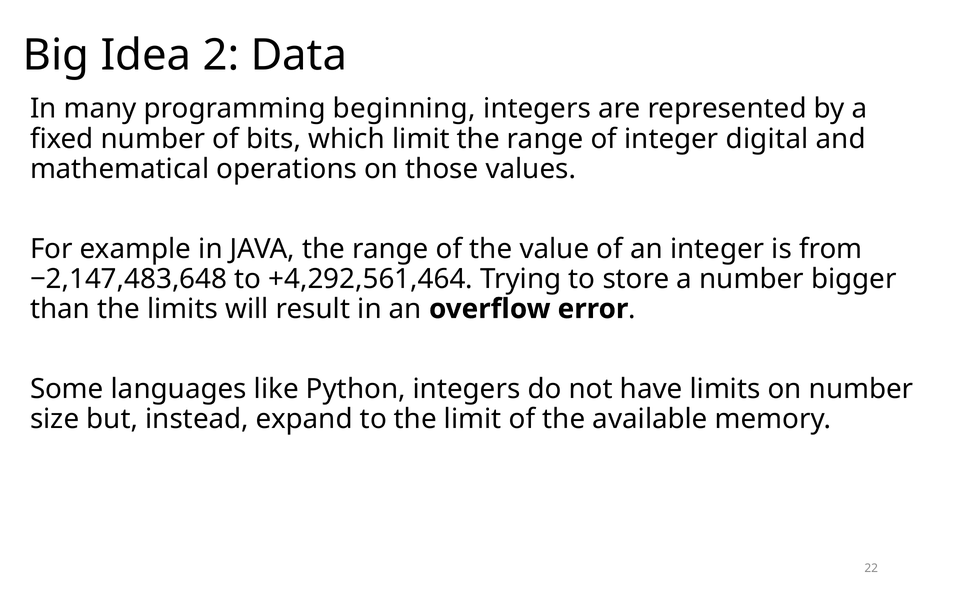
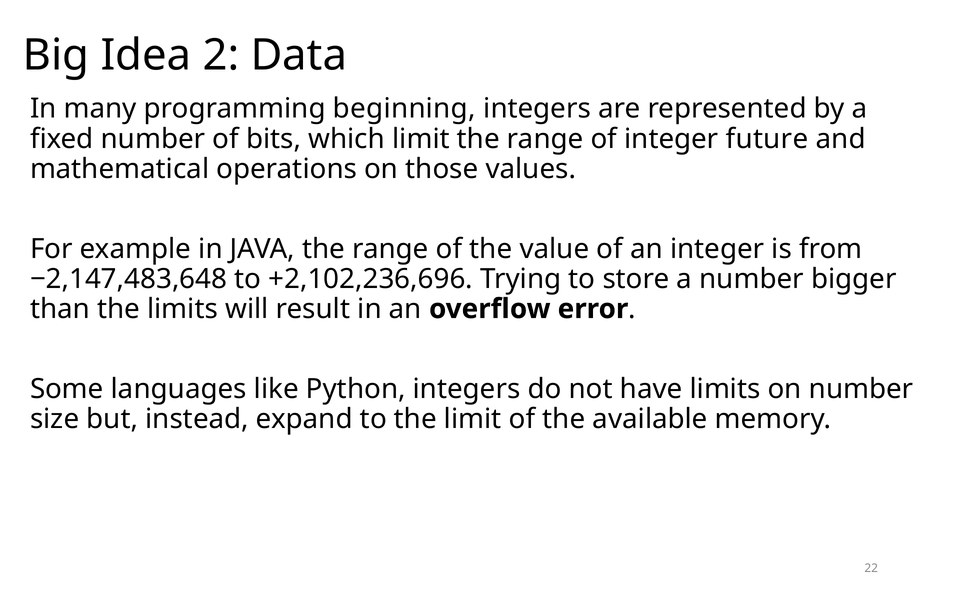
digital: digital -> future
+4,292,561,464: +4,292,561,464 -> +2,102,236,696
